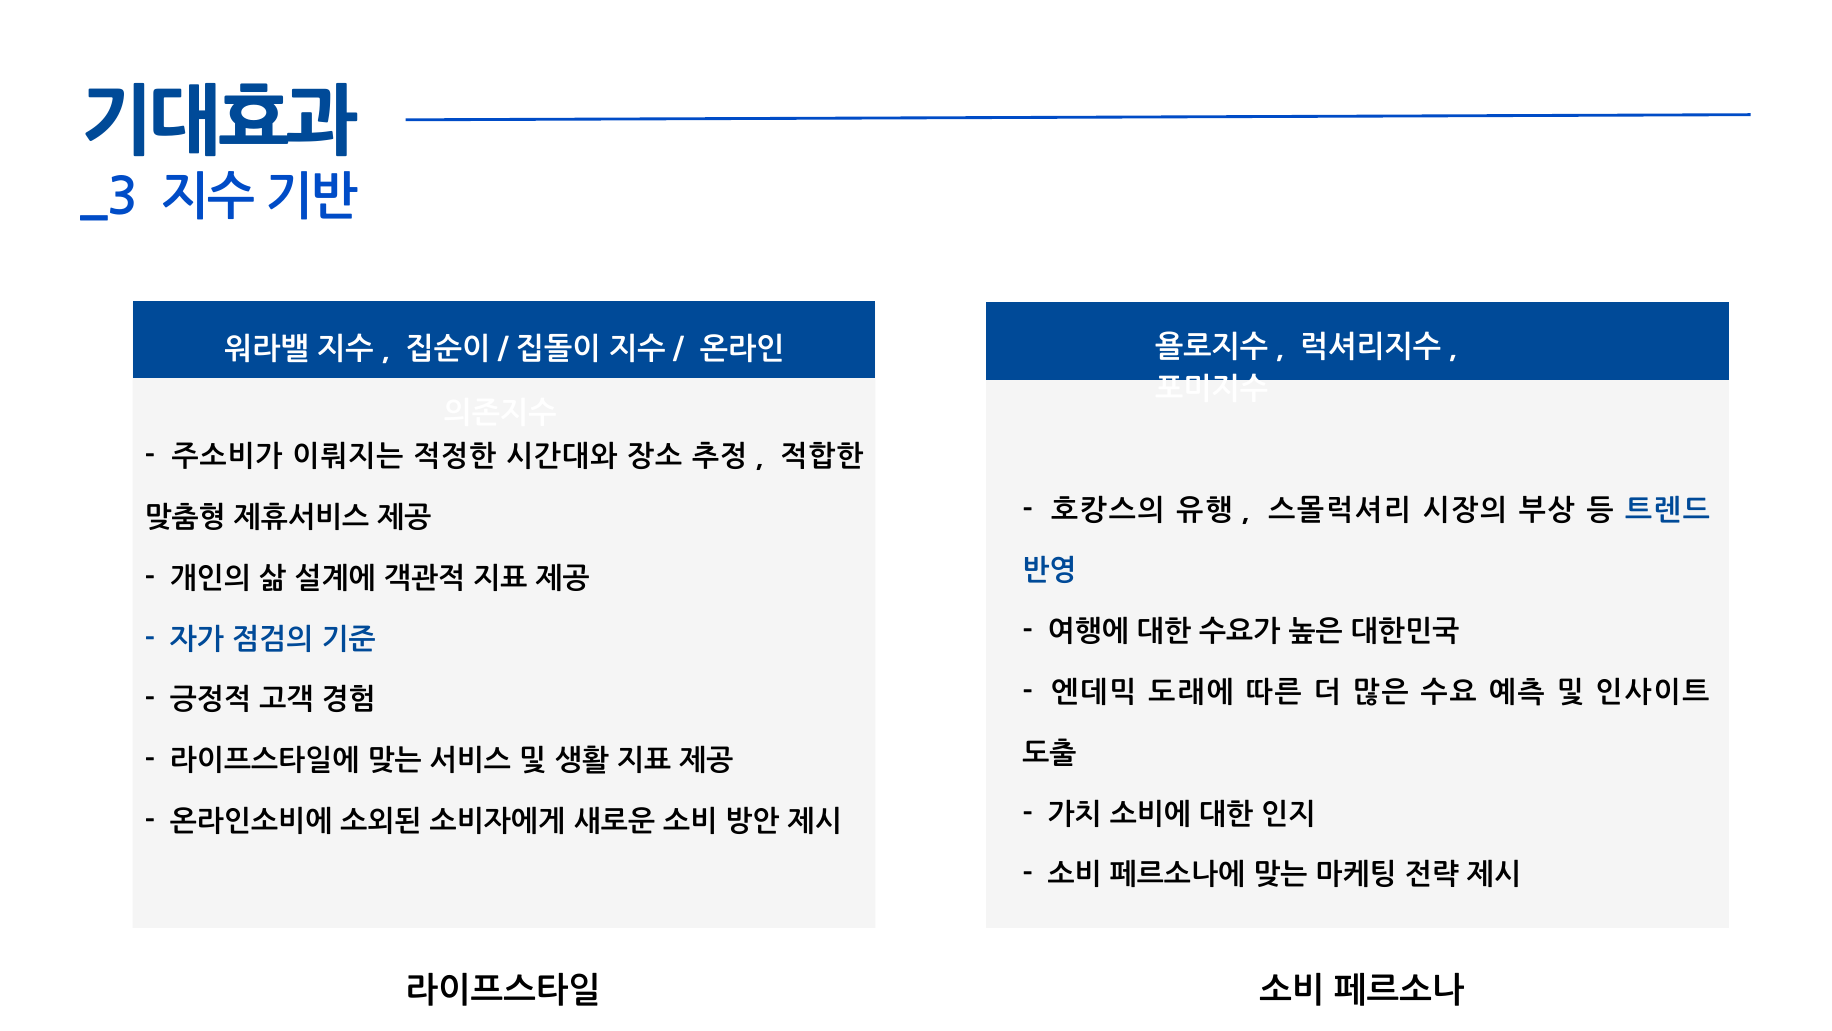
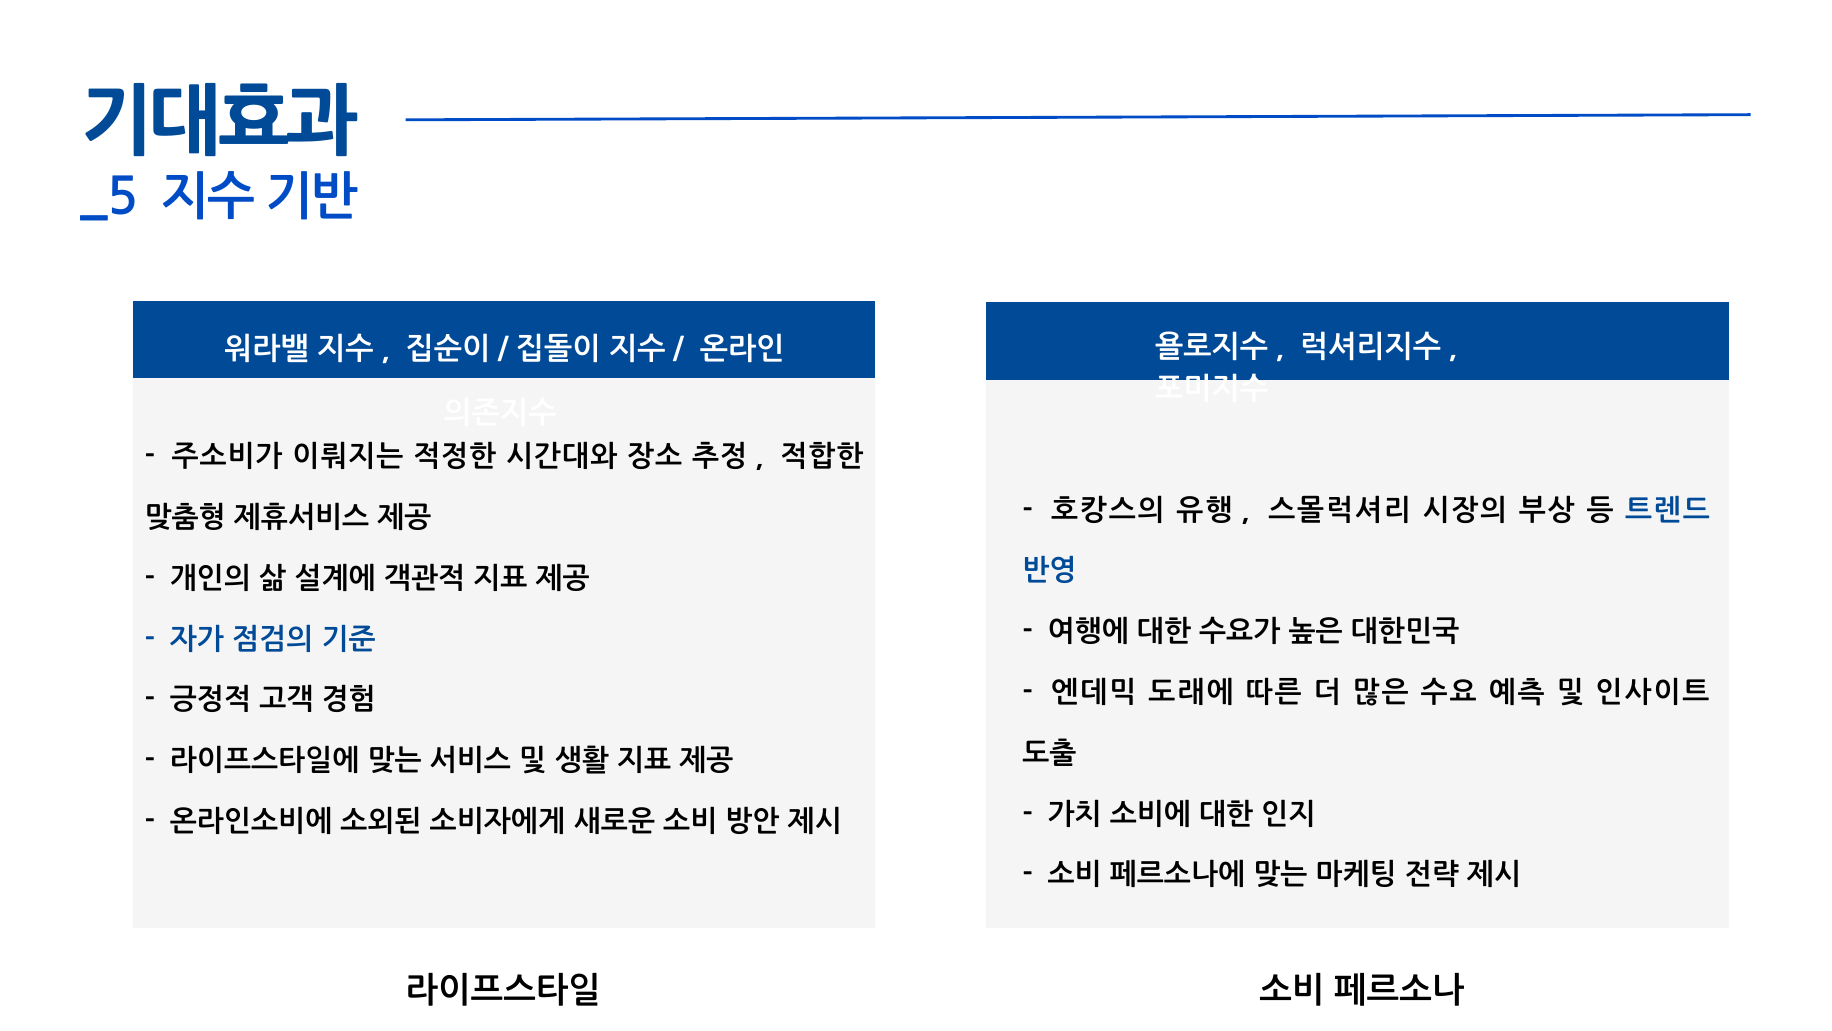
_3: _3 -> _5
